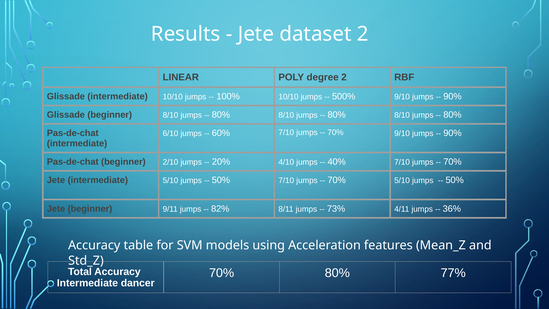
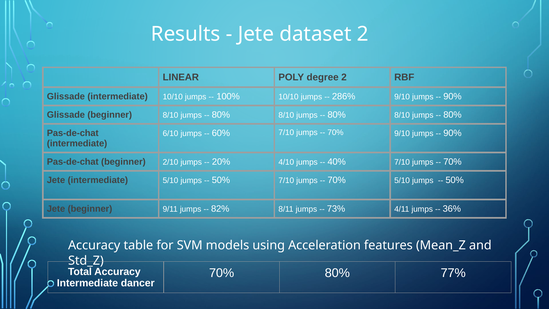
500%: 500% -> 286%
